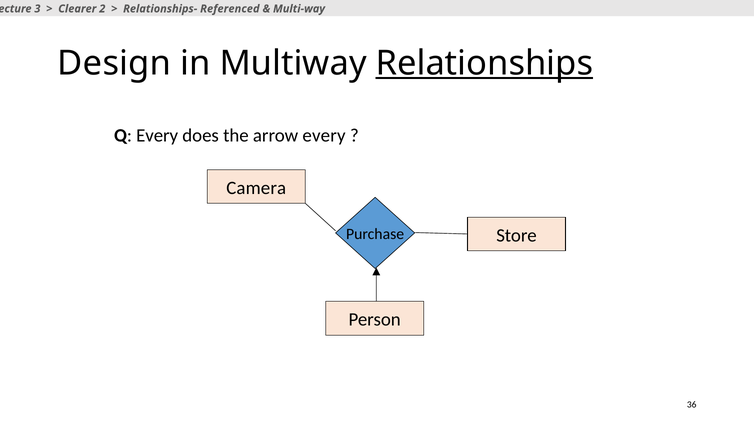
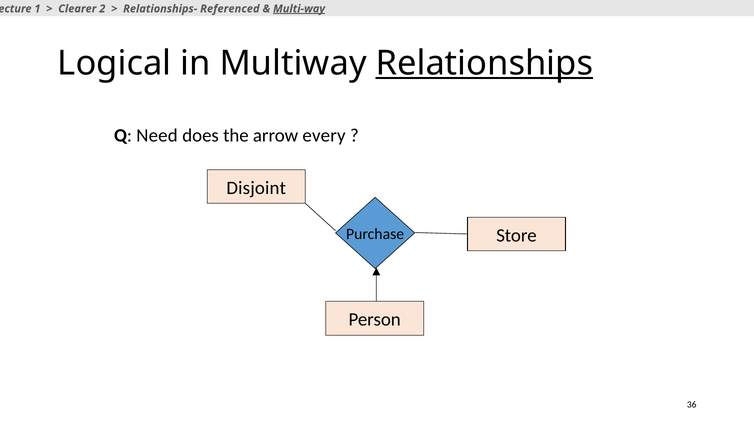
3: 3 -> 1
Multi-way underline: none -> present
Design: Design -> Logical
Q Every: Every -> Need
Camera: Camera -> Disjoint
